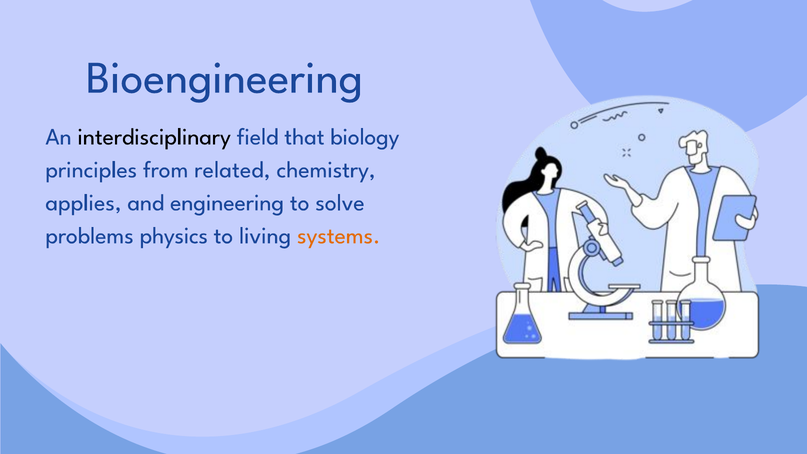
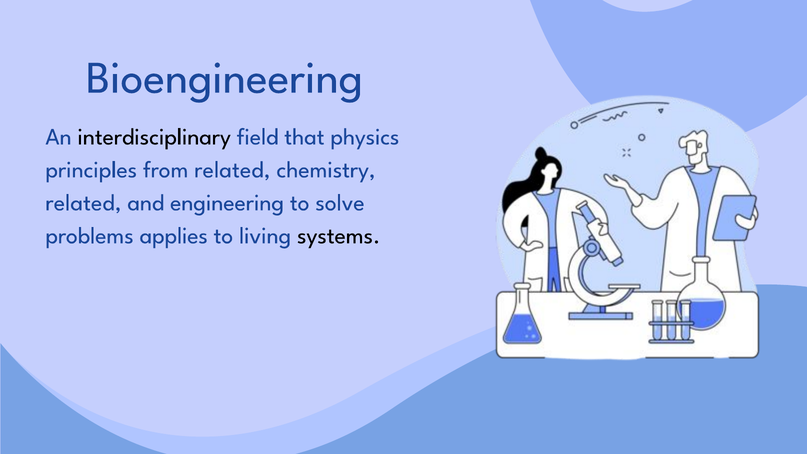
biology: biology -> physics
applies at (83, 203): applies -> related
physics: physics -> applies
systems colour: orange -> black
